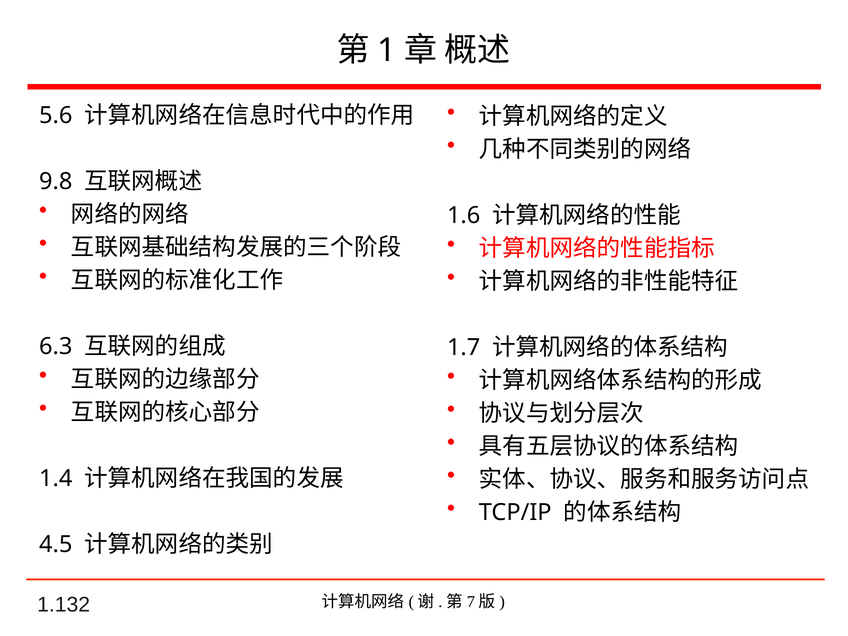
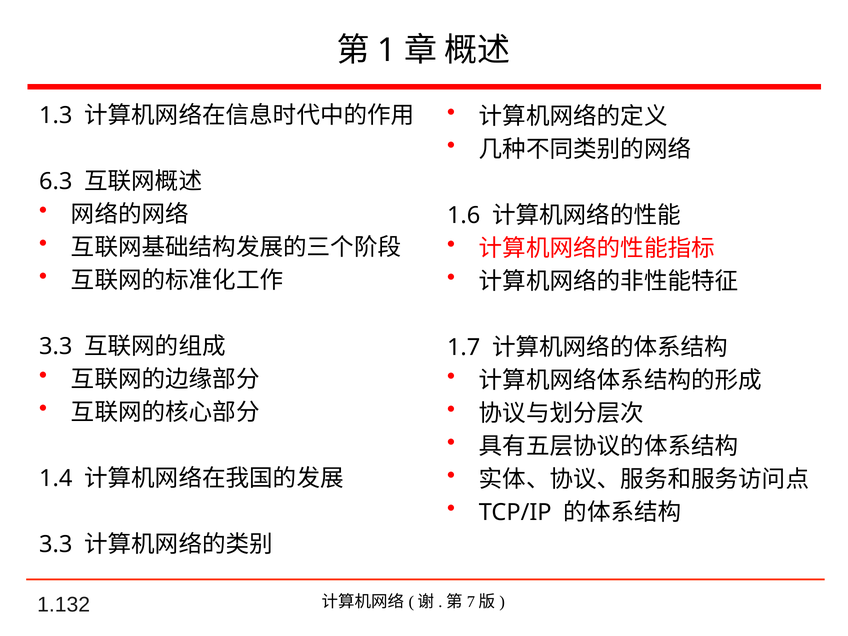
5.6: 5.6 -> 1.3
9.8: 9.8 -> 6.3
6.3 at (56, 346): 6.3 -> 3.3
4.5 at (56, 544): 4.5 -> 3.3
